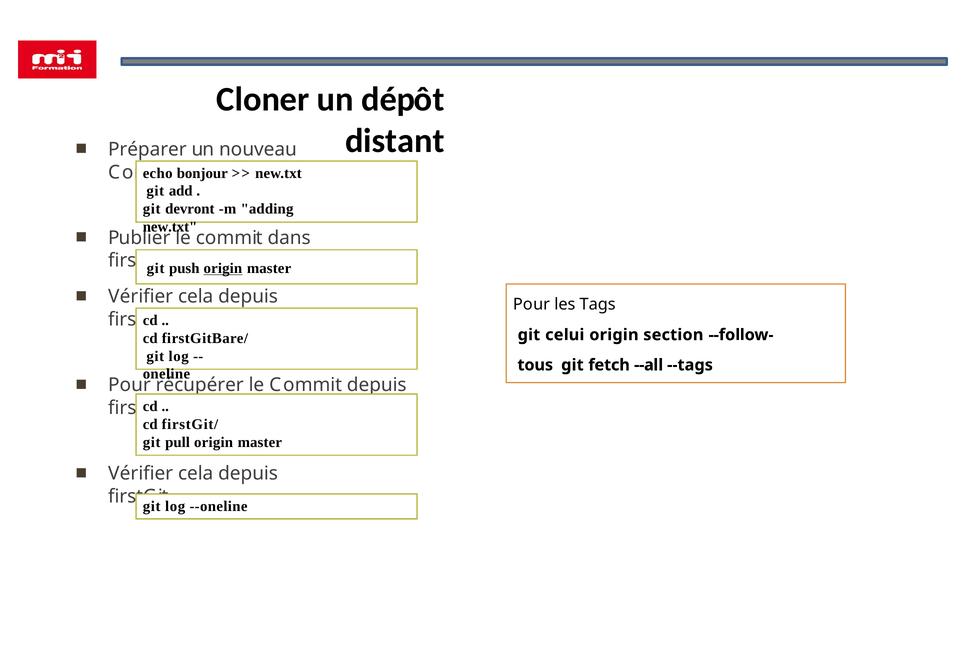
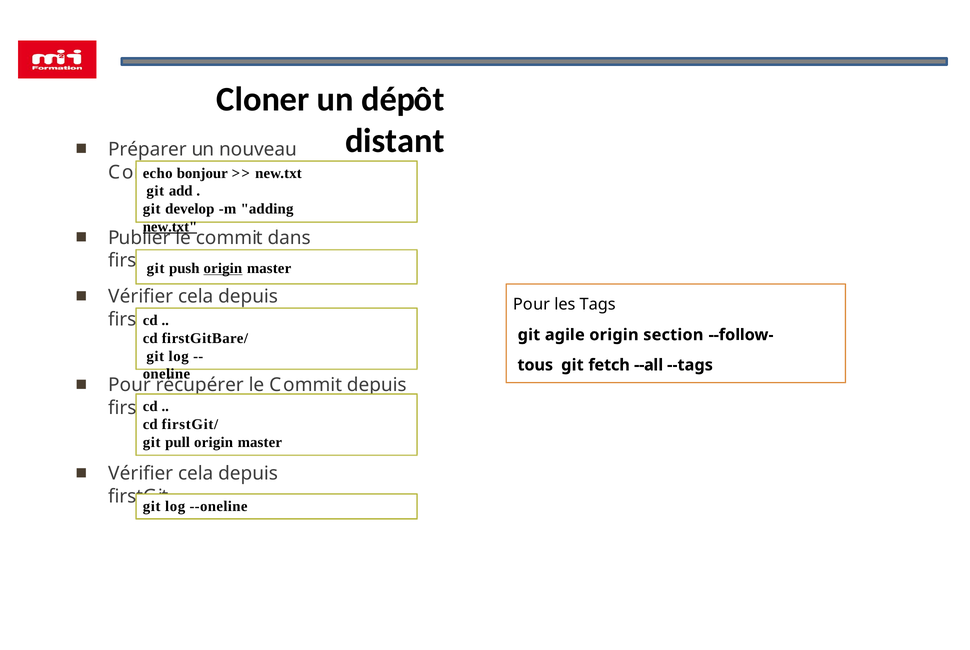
devront: devront -> develop
new.txt at (170, 227) underline: none -> present
celui: celui -> agile
